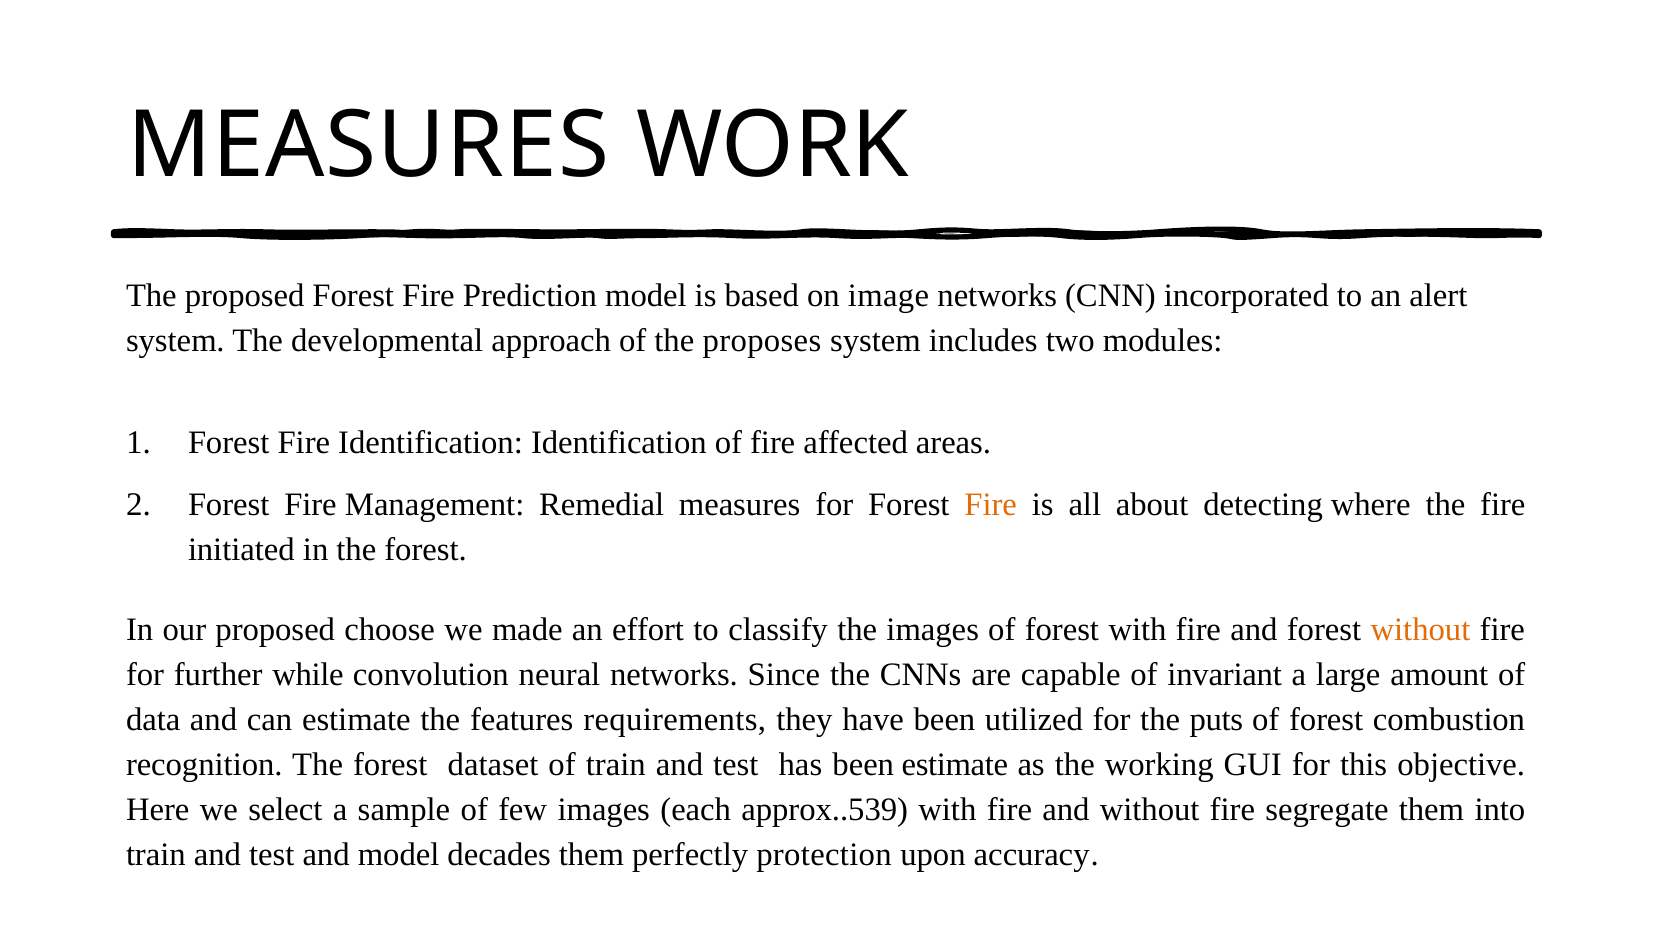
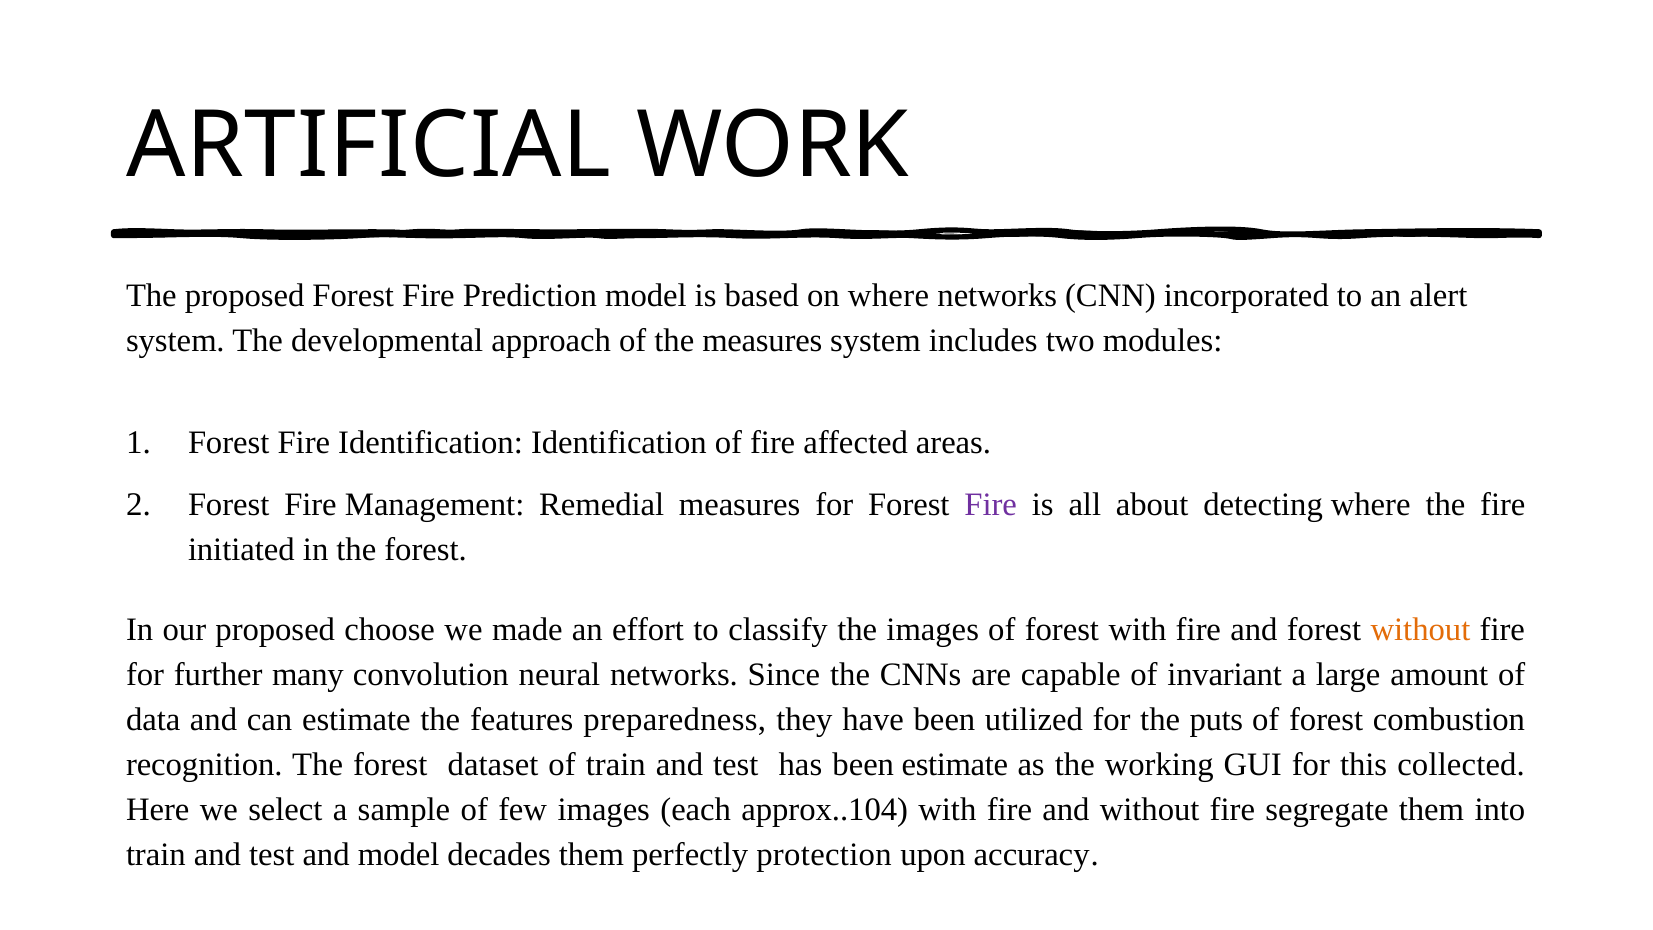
MEASURES at (368, 146): MEASURES -> ARTIFICIAL
on image: image -> where
the proposes: proposes -> measures
Fire at (991, 505) colour: orange -> purple
while: while -> many
requirements: requirements -> preparedness
objective: objective -> collected
approx..539: approx..539 -> approx..104
